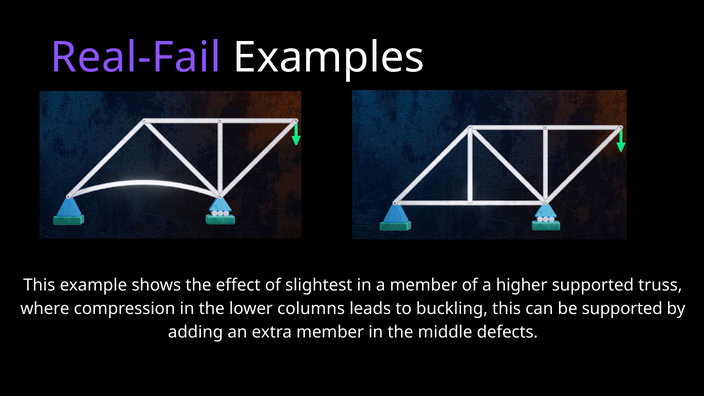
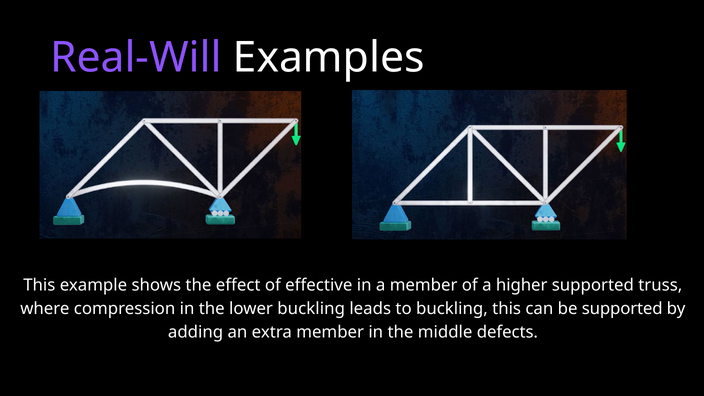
Real-Fail: Real-Fail -> Real-Will
slightest: slightest -> effective
lower columns: columns -> buckling
